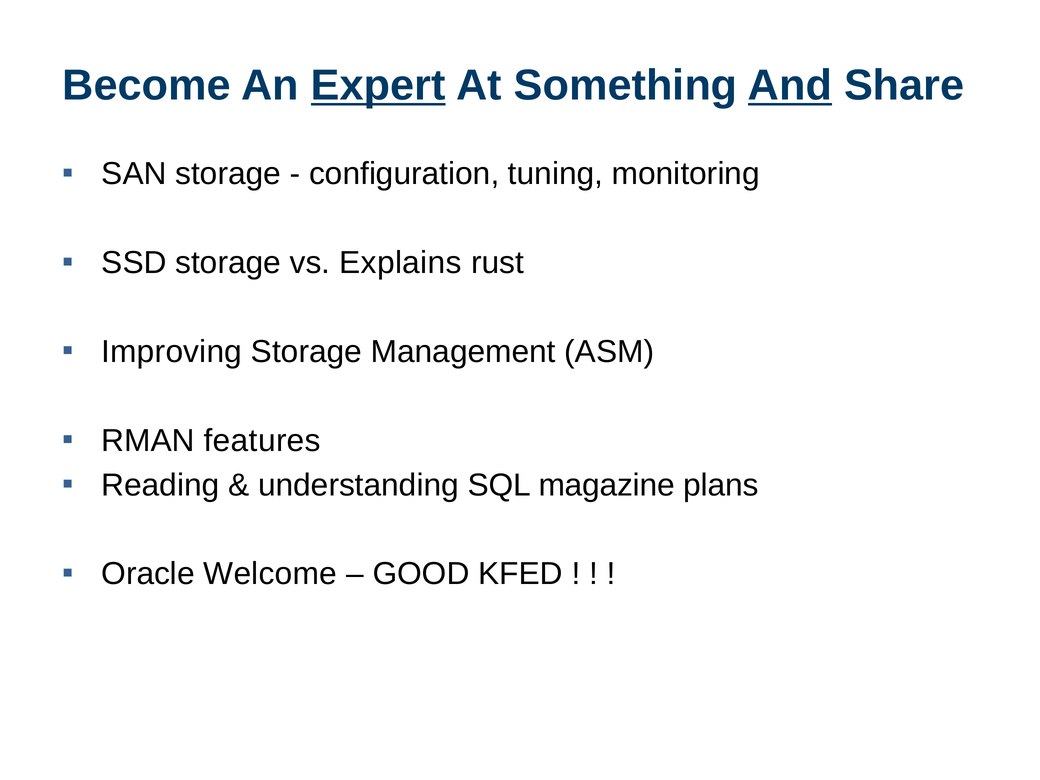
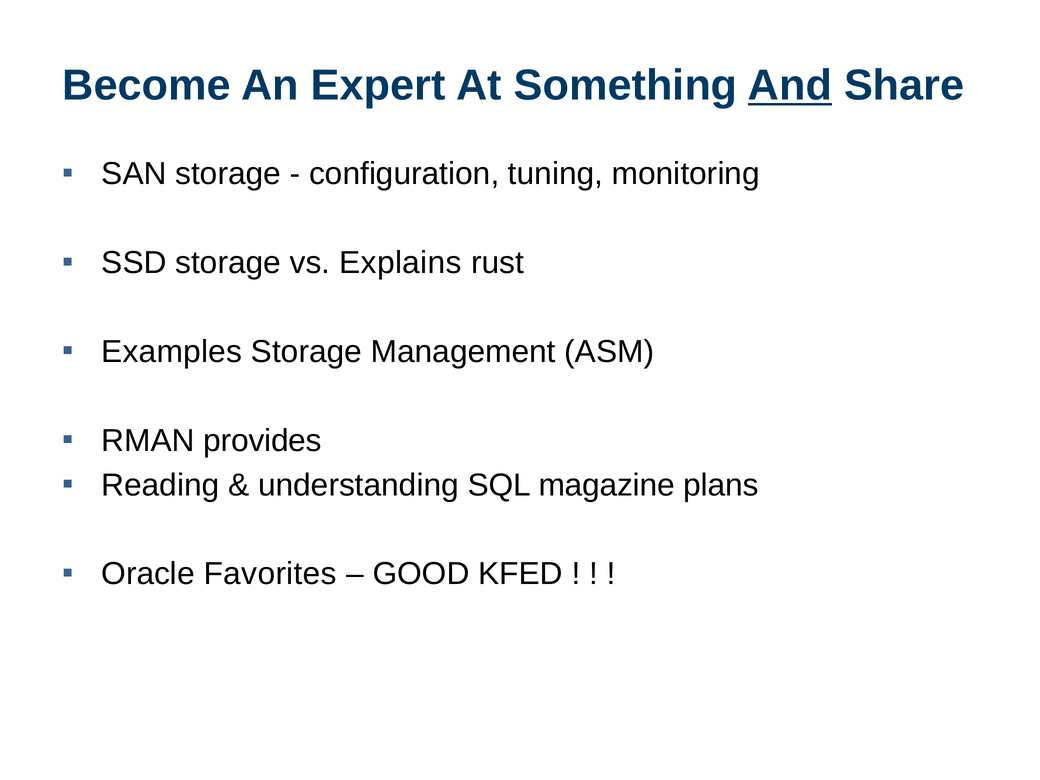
Expert underline: present -> none
Improving: Improving -> Examples
features: features -> provides
Welcome: Welcome -> Favorites
